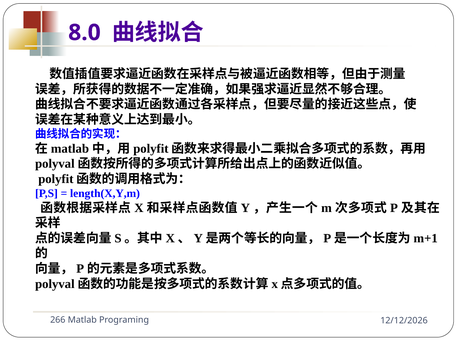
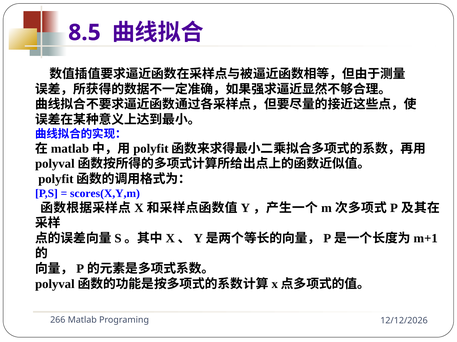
8.0: 8.0 -> 8.5
length(X,Y,m: length(X,Y,m -> scores(X,Y,m
